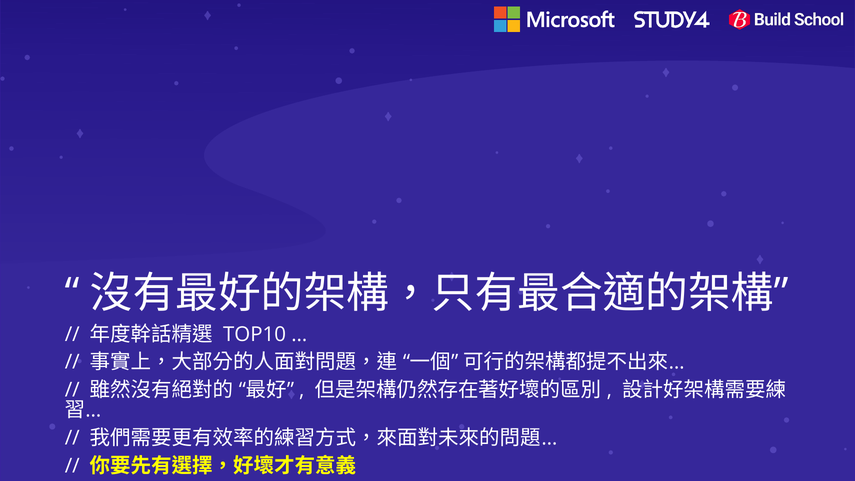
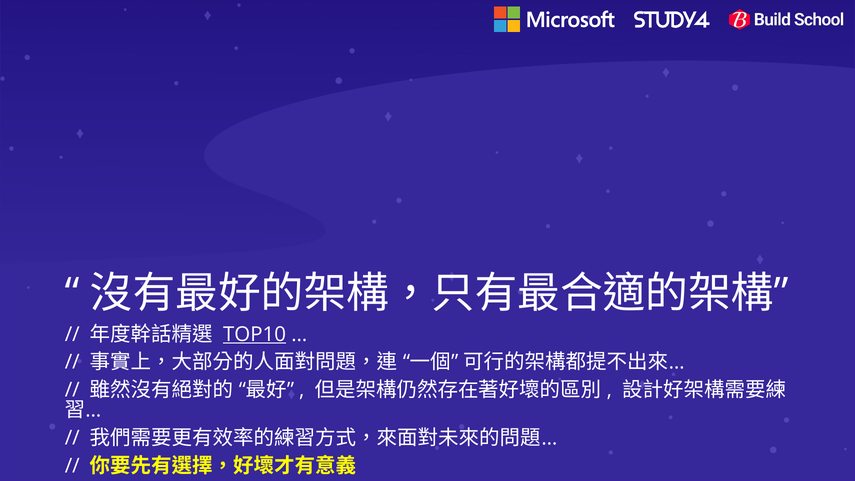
TOP10 underline: none -> present
